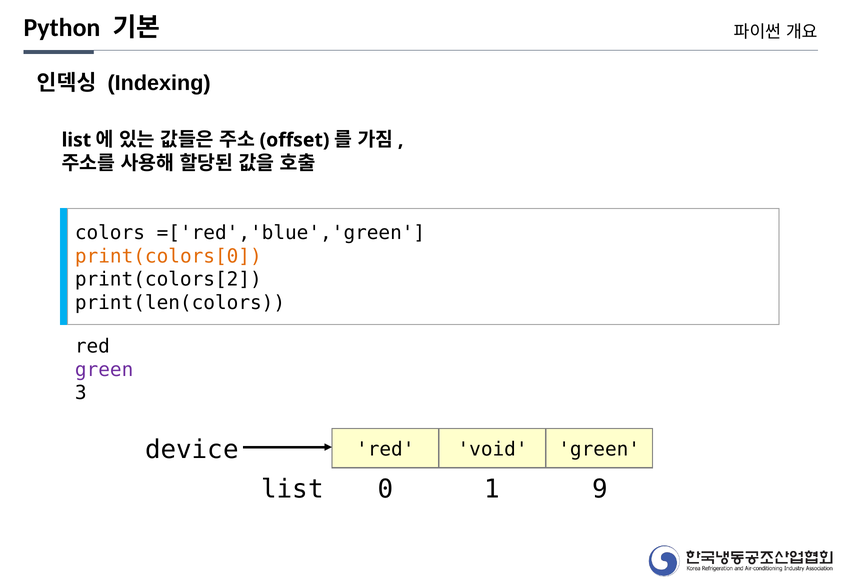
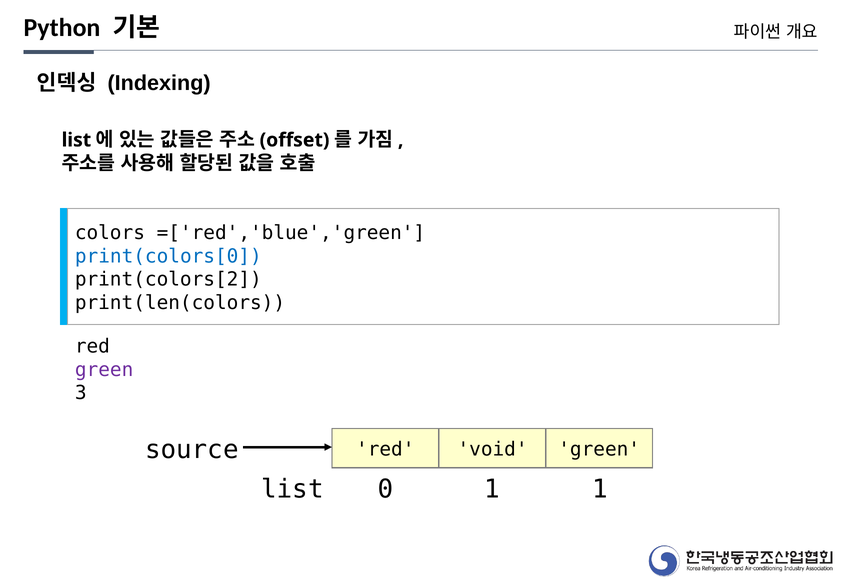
print(colors[0 colour: orange -> blue
device: device -> source
1 9: 9 -> 1
